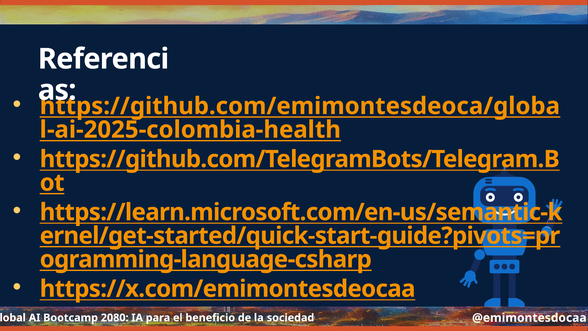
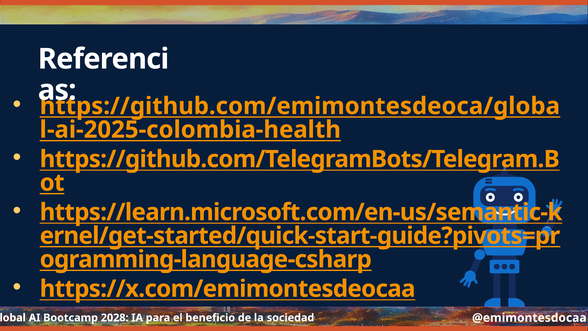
2080: 2080 -> 2028
